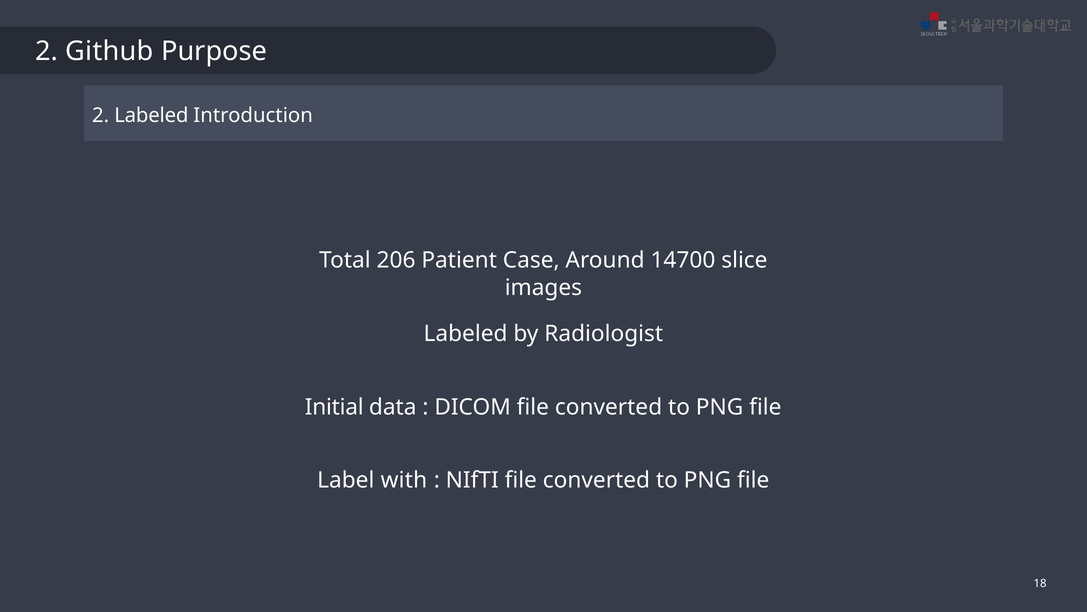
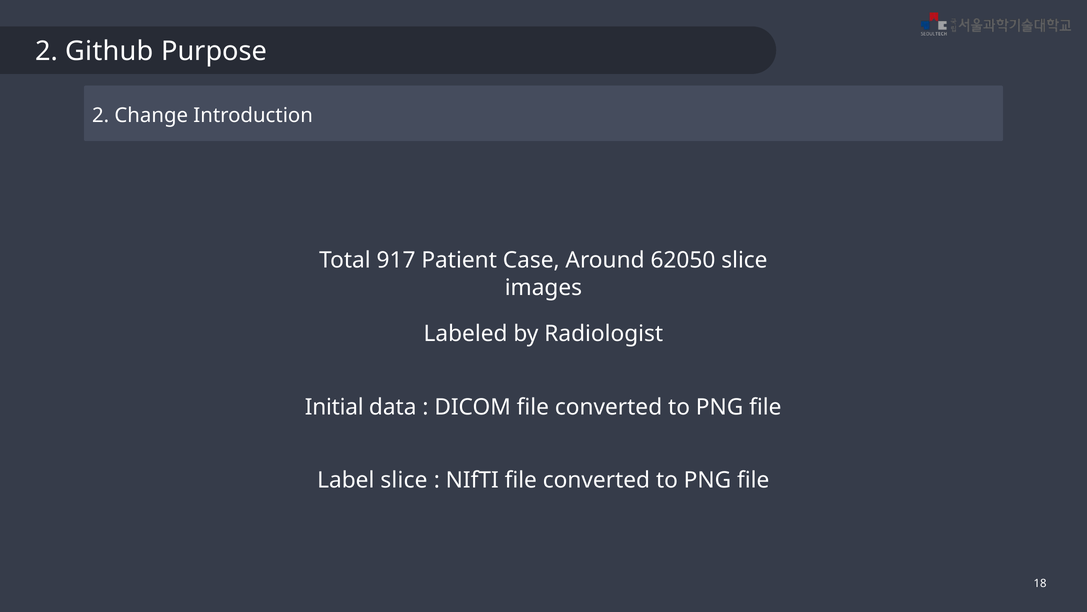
2 Labeled: Labeled -> Change
206: 206 -> 917
14700: 14700 -> 62050
Label with: with -> slice
